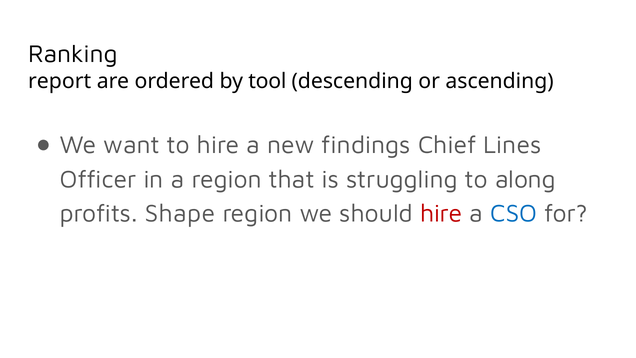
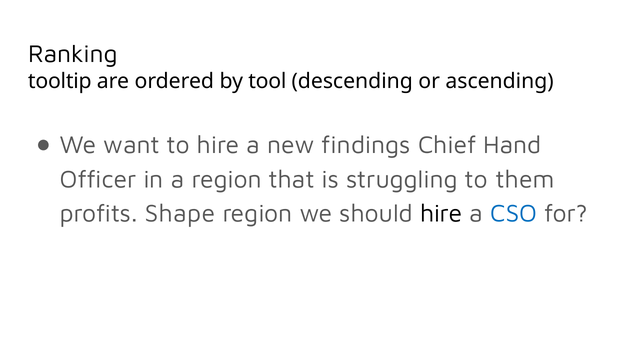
report: report -> tooltip
Lines: Lines -> Hand
along: along -> them
hire at (441, 213) colour: red -> black
